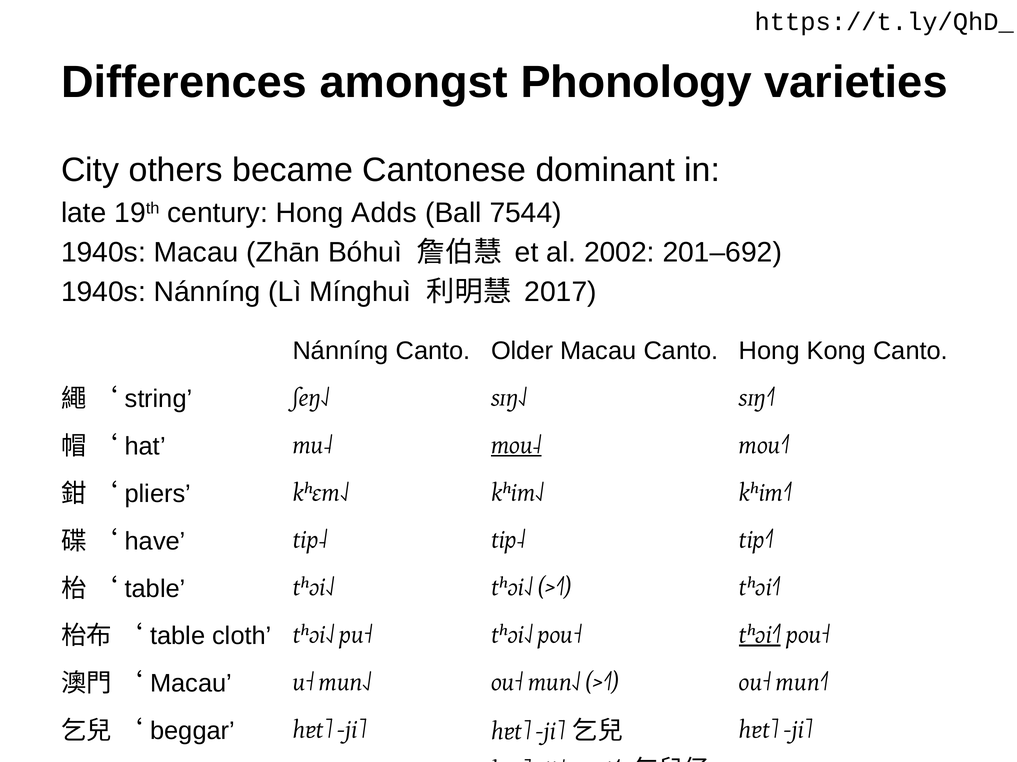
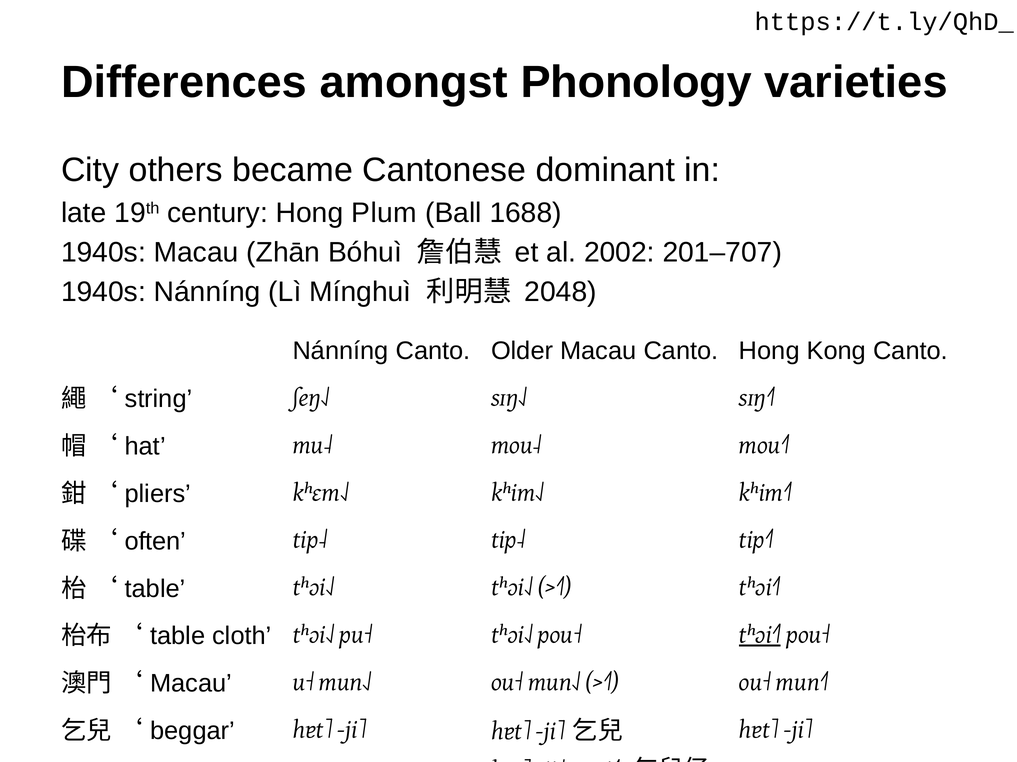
Adds: Adds -> Plum
7544: 7544 -> 1688
201–692: 201–692 -> 201–707
2017: 2017 -> 2048
mou˨ underline: present -> none
have: have -> often
